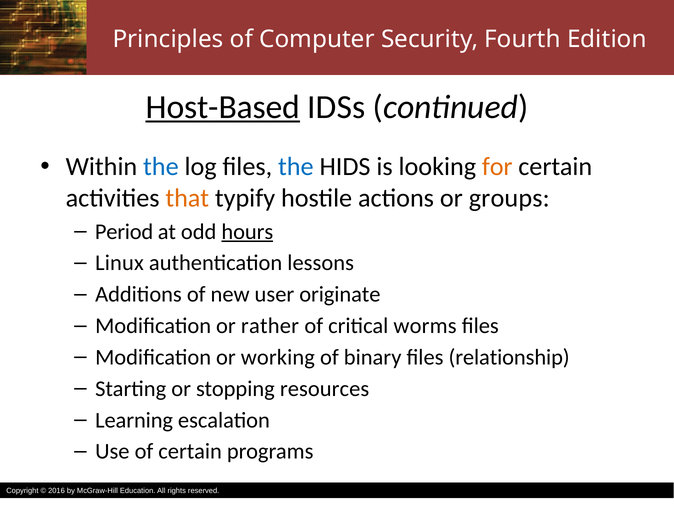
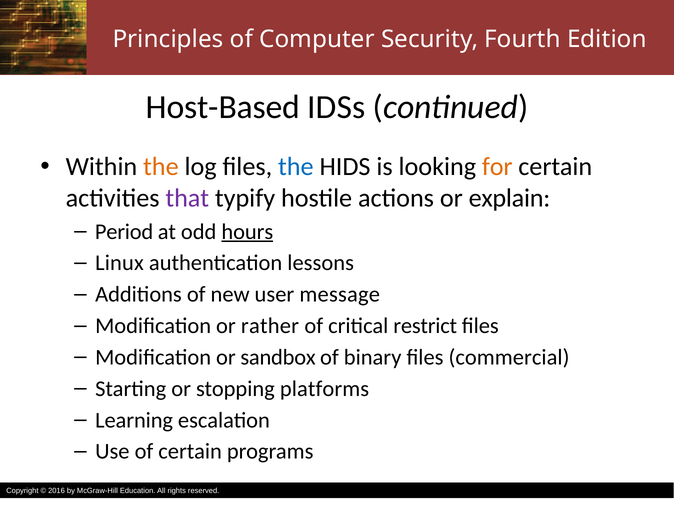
Host-Based underline: present -> none
the at (161, 167) colour: blue -> orange
that colour: orange -> purple
groups: groups -> explain
originate: originate -> message
worms: worms -> restrict
working: working -> sandbox
relationship: relationship -> commercial
resources: resources -> platforms
